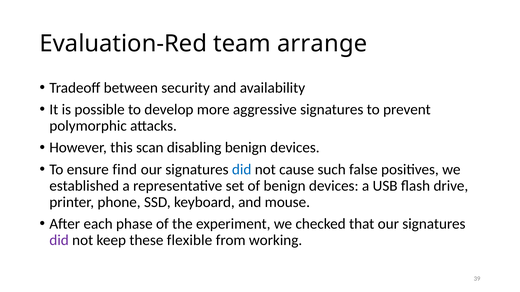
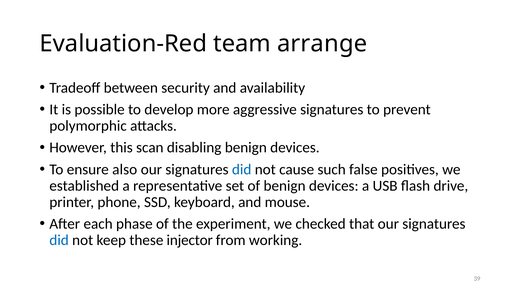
find: find -> also
did at (59, 241) colour: purple -> blue
flexible: flexible -> injector
